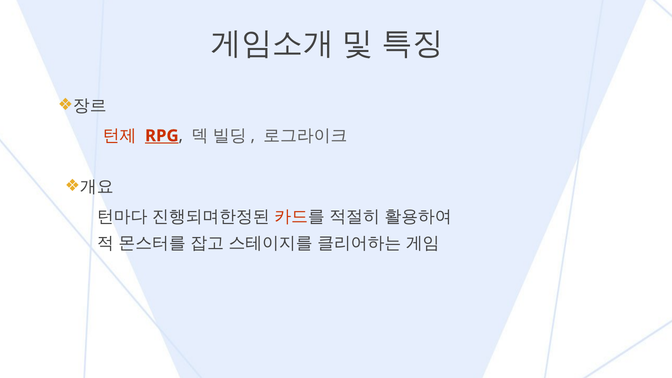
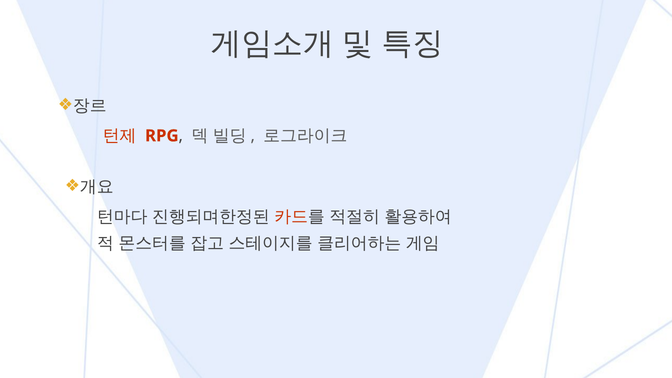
RPG underline: present -> none
